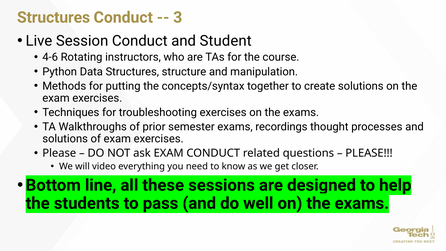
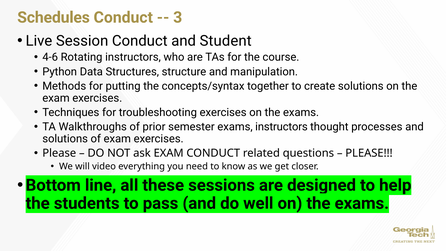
Structures at (54, 17): Structures -> Schedules
exams recordings: recordings -> instructors
